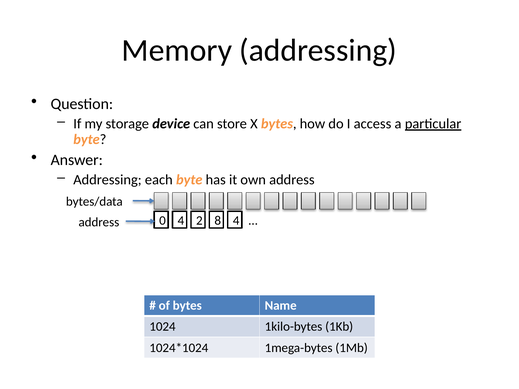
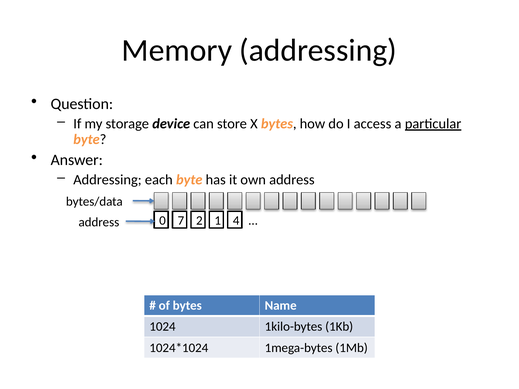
0 4: 4 -> 7
8: 8 -> 1
